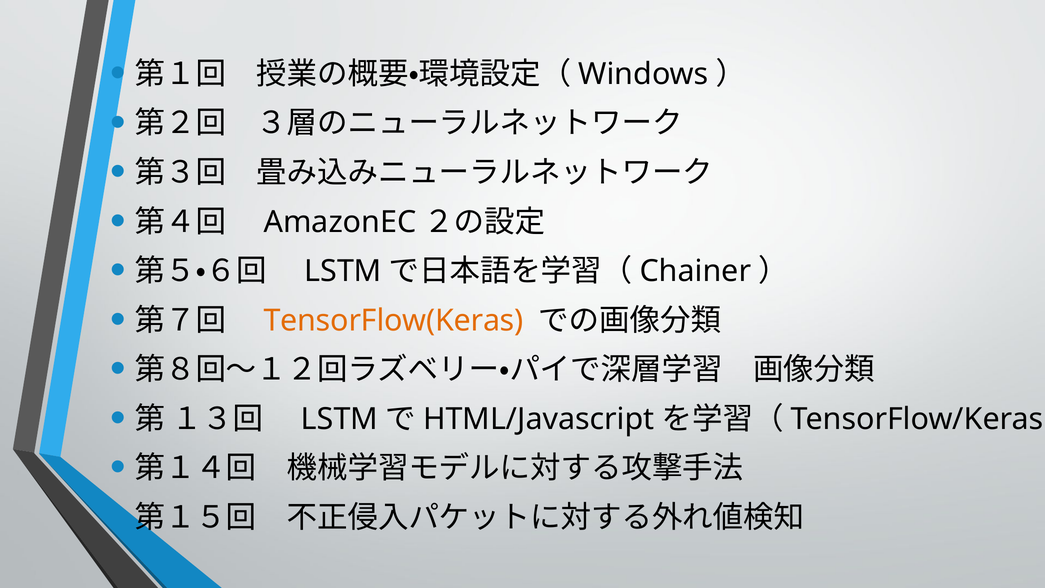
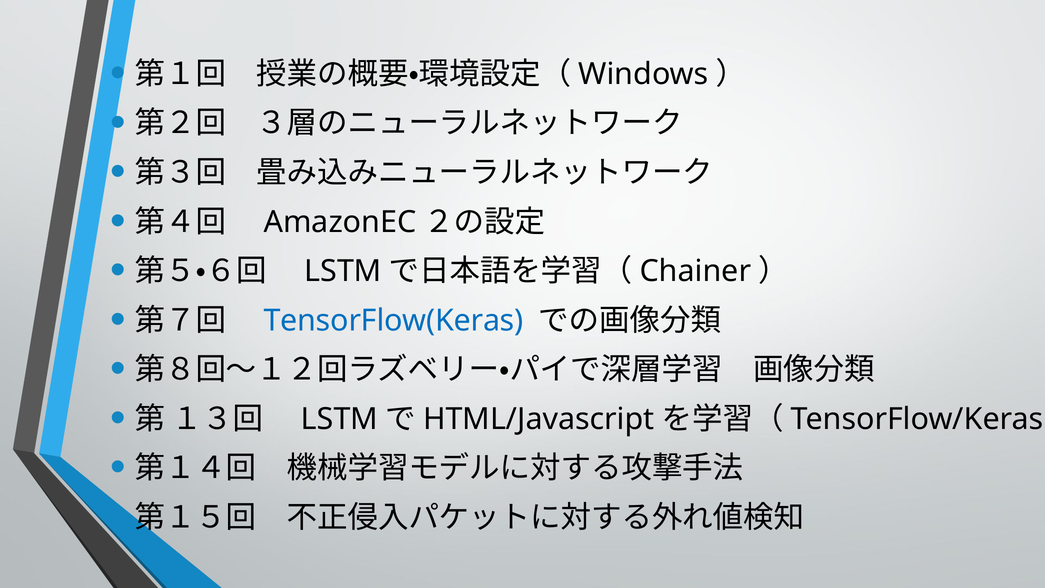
TensorFlow(Keras colour: orange -> blue
